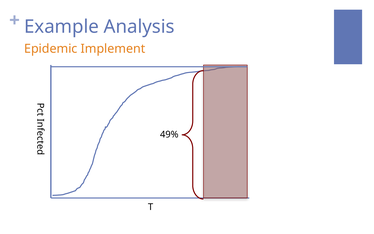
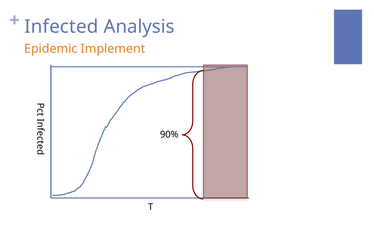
Example: Example -> Infected
49%: 49% -> 90%
